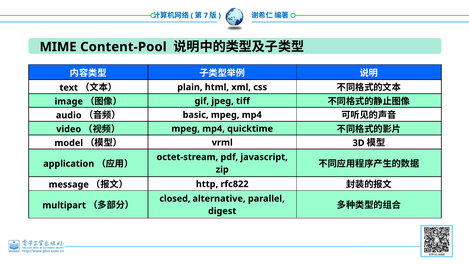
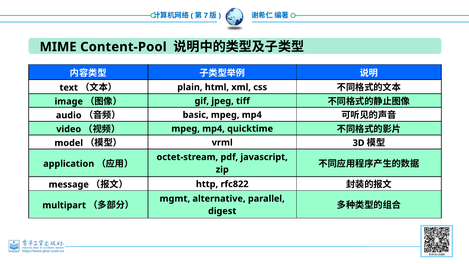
closed: closed -> mgmt
